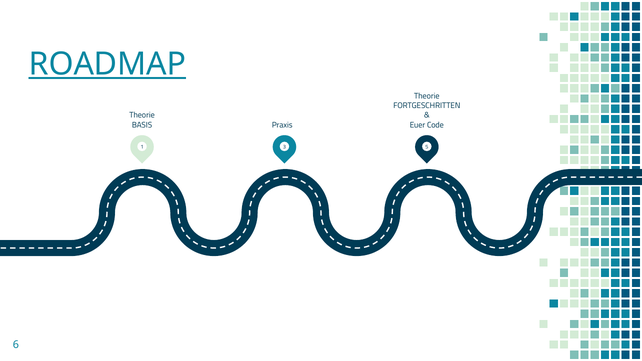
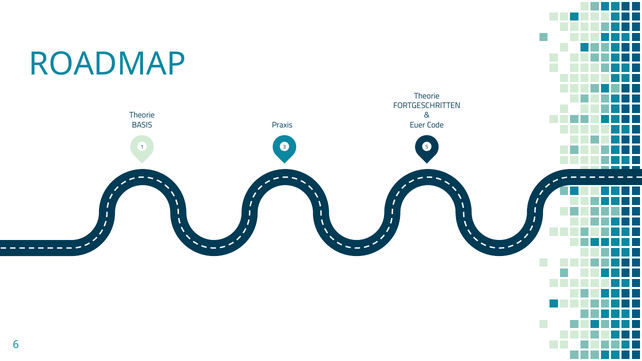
ROADMAP underline: present -> none
